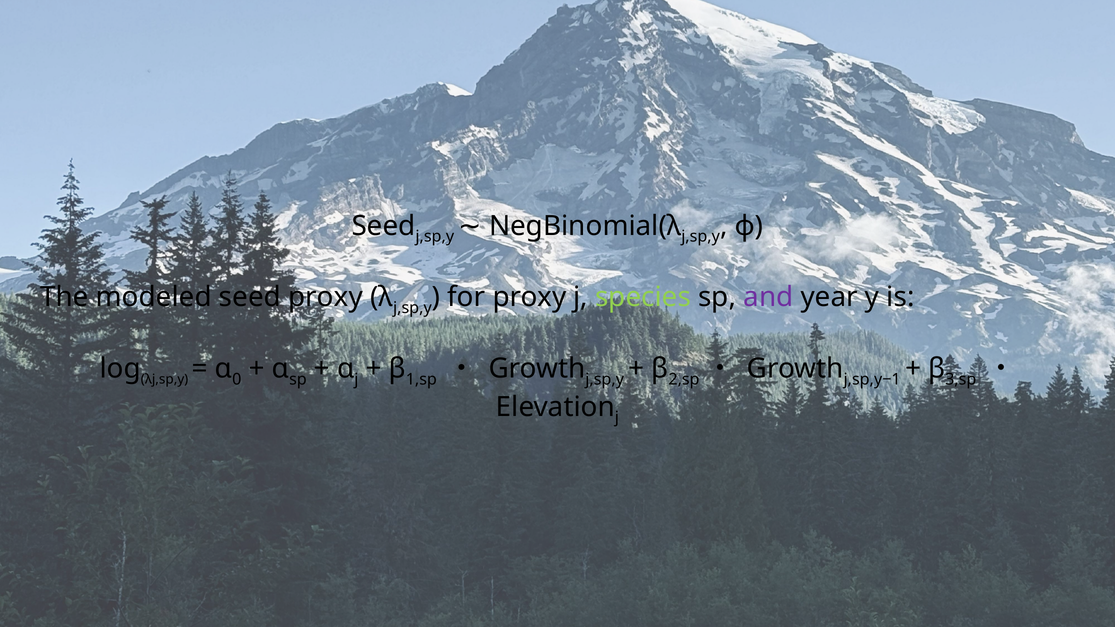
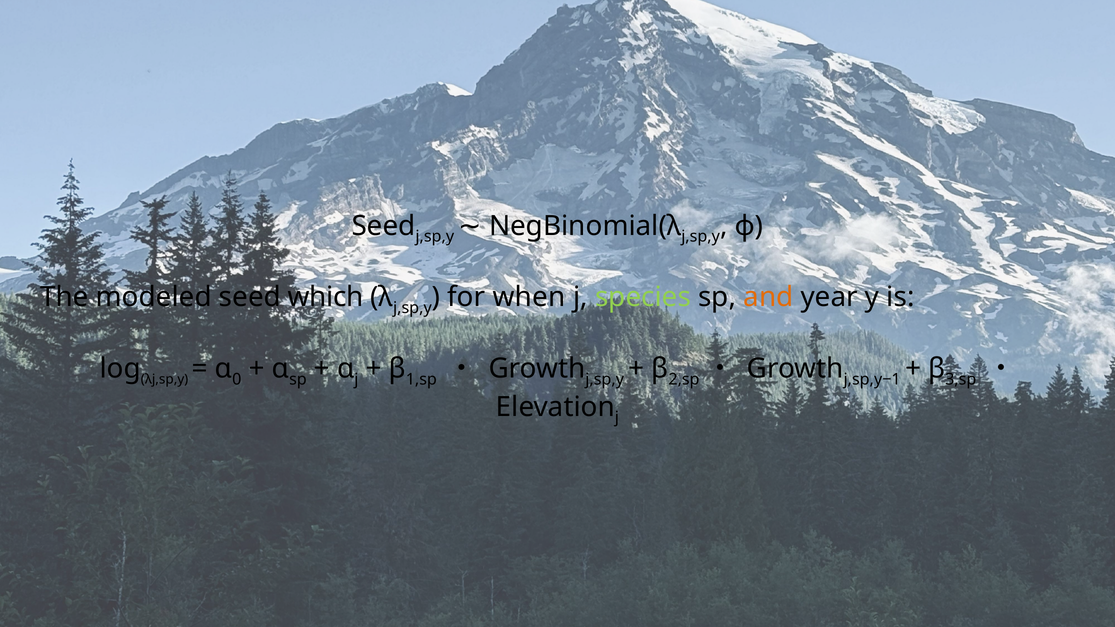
seed proxy: proxy -> which
for proxy: proxy -> when
and colour: purple -> orange
